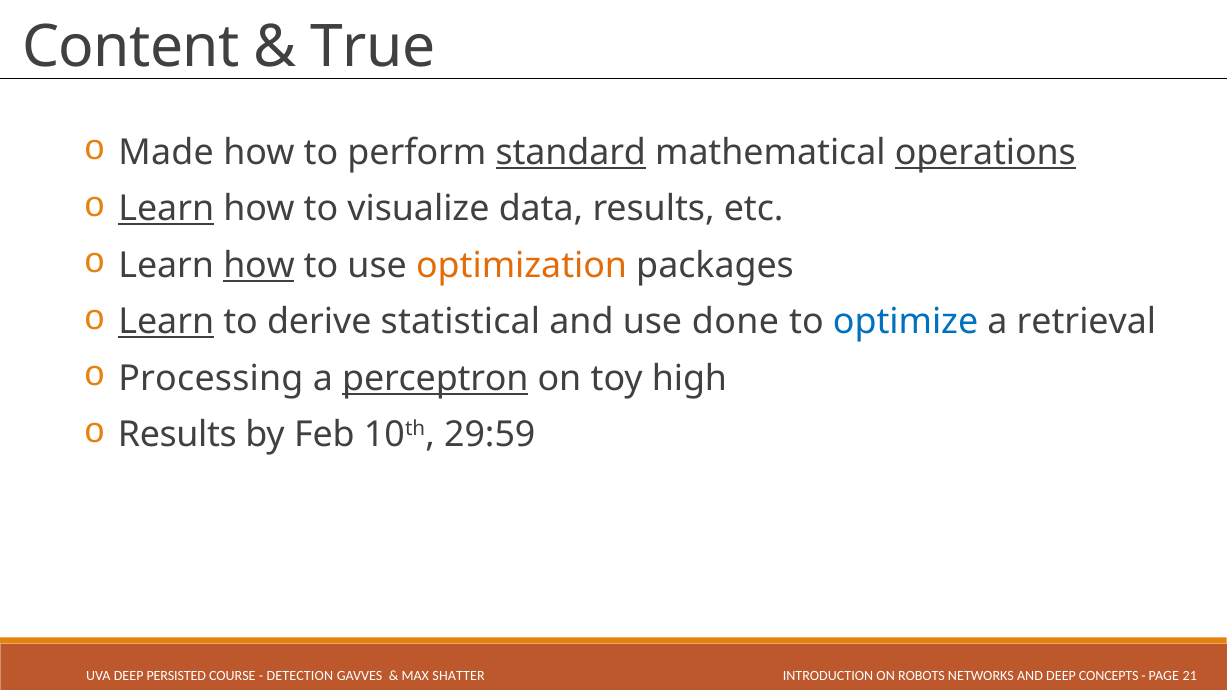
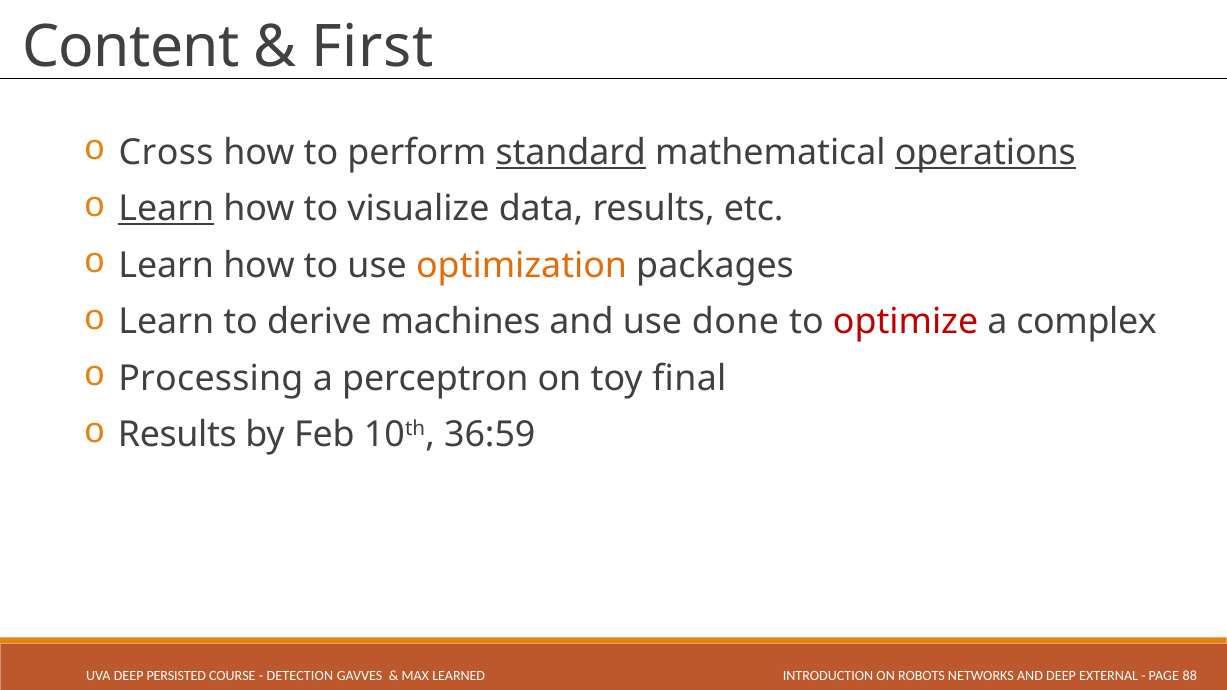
True: True -> First
Made: Made -> Cross
how at (259, 265) underline: present -> none
Learn at (166, 322) underline: present -> none
statistical: statistical -> machines
optimize colour: blue -> red
retrieval: retrieval -> complex
perceptron underline: present -> none
high: high -> final
29:59: 29:59 -> 36:59
SHATTER: SHATTER -> LEARNED
CONCEPTS: CONCEPTS -> EXTERNAL
21: 21 -> 88
